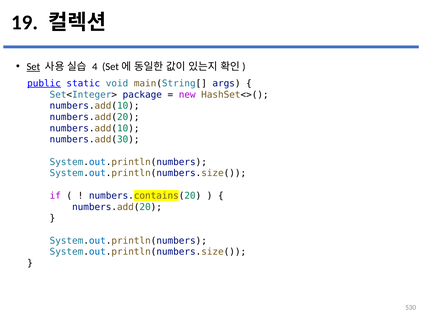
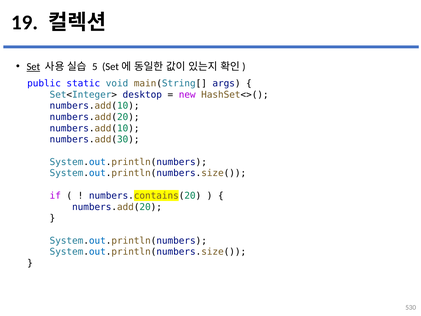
4: 4 -> 5
public underline: present -> none
package: package -> desktop
